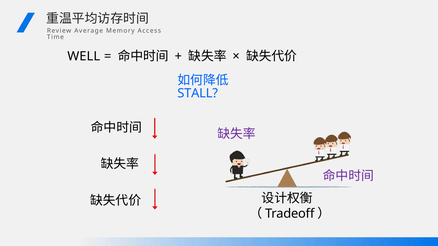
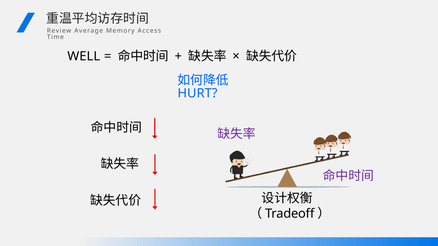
STALL: STALL -> HURT
